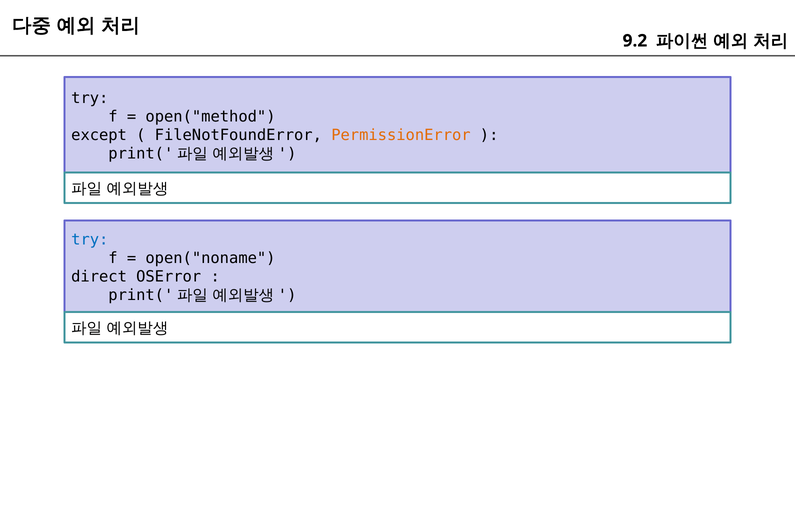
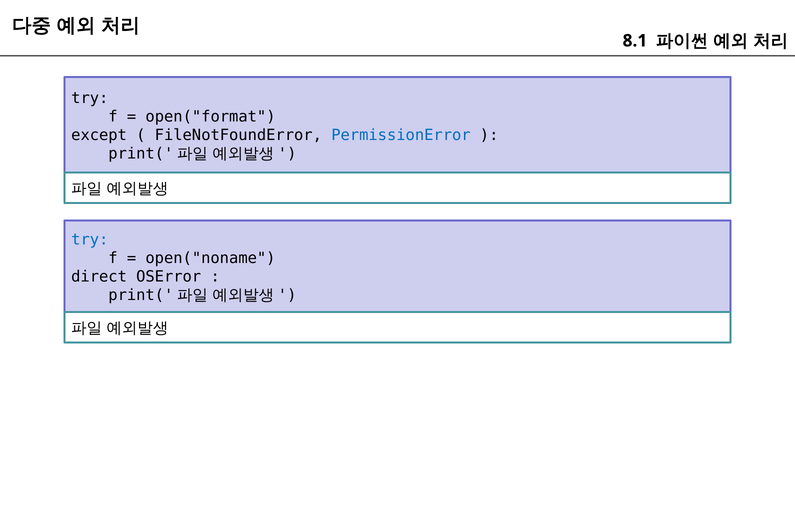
9.2: 9.2 -> 8.1
open("method: open("method -> open("format
PermissionError colour: orange -> blue
